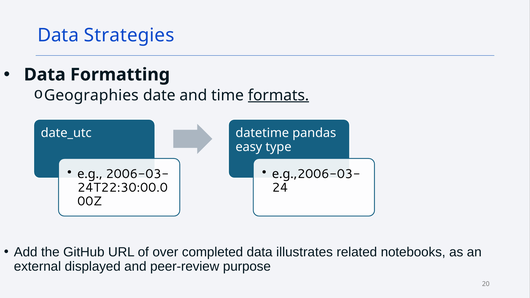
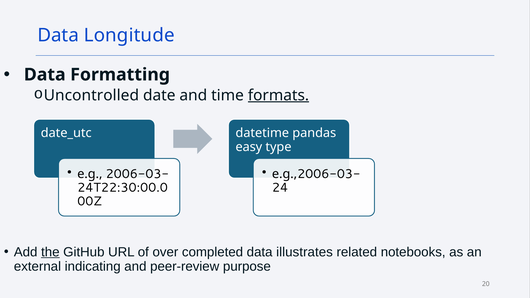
Strategies: Strategies -> Longitude
Geographies: Geographies -> Uncontrolled
the underline: none -> present
displayed: displayed -> indicating
